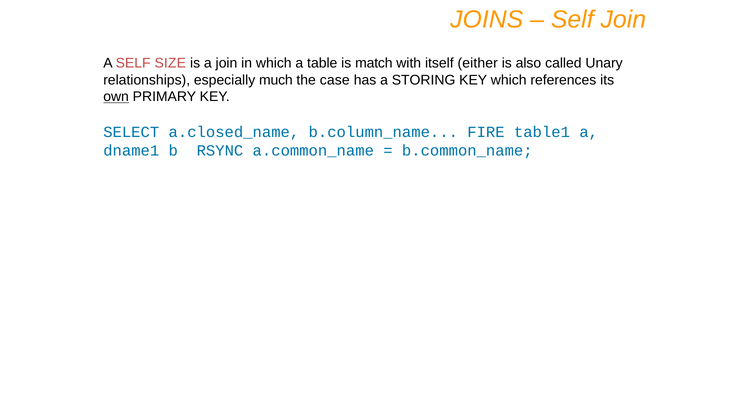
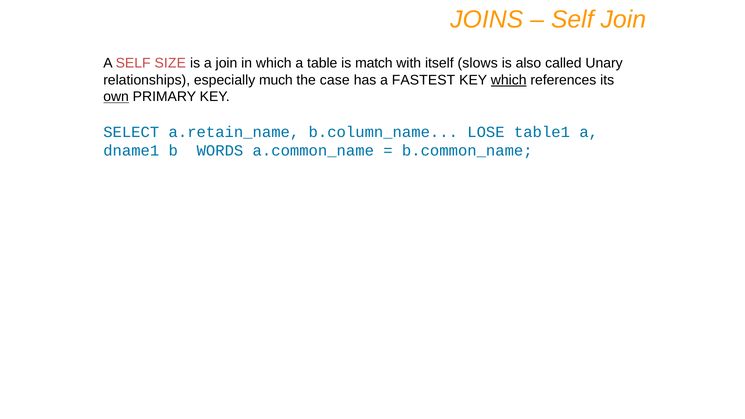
either: either -> slows
STORING: STORING -> FASTEST
which at (509, 80) underline: none -> present
a.closed_name: a.closed_name -> a.retain_name
FIRE: FIRE -> LOSE
RSYNC: RSYNC -> WORDS
